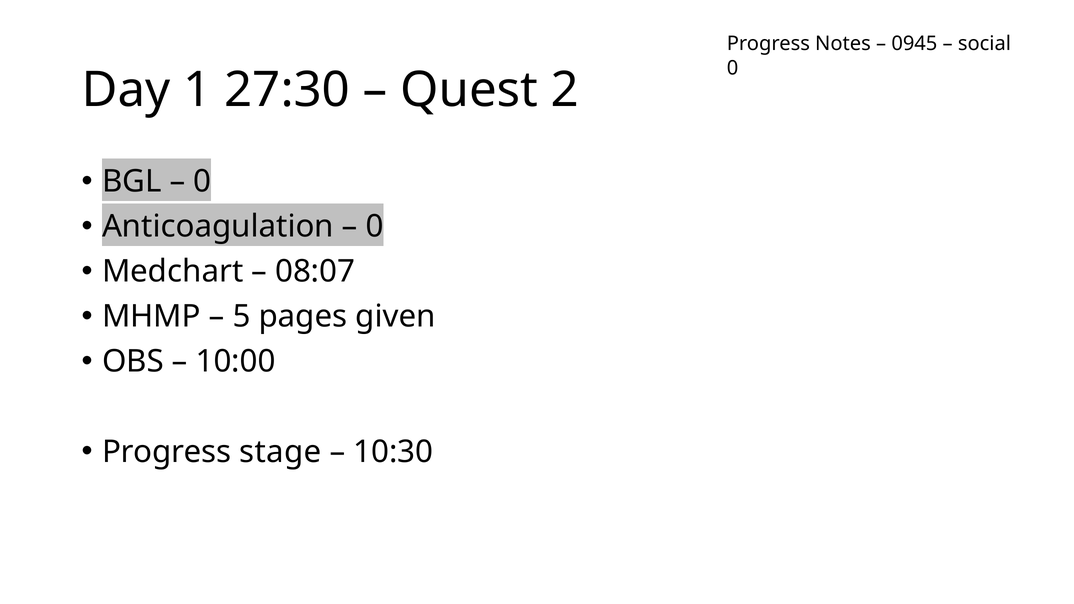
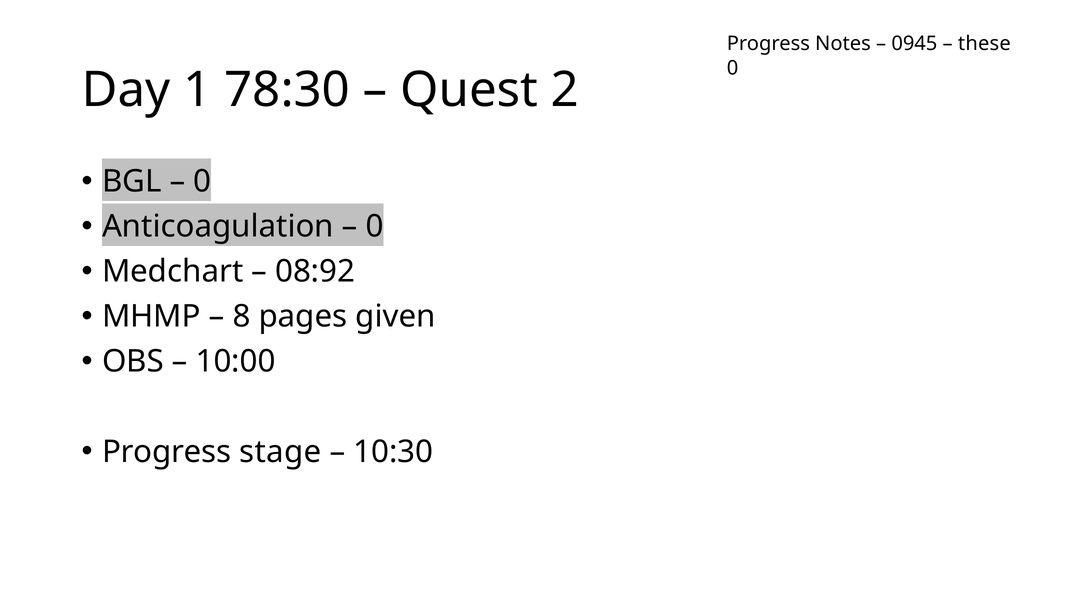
social: social -> these
27:30: 27:30 -> 78:30
08:07: 08:07 -> 08:92
5: 5 -> 8
